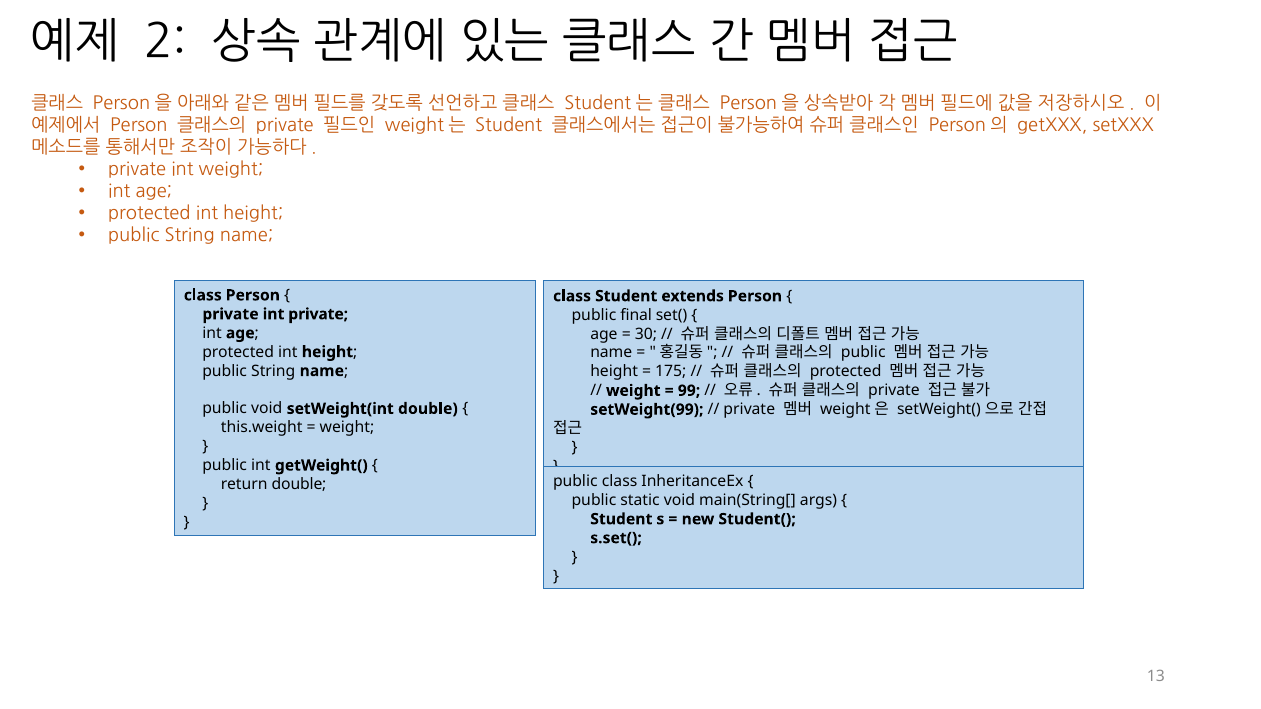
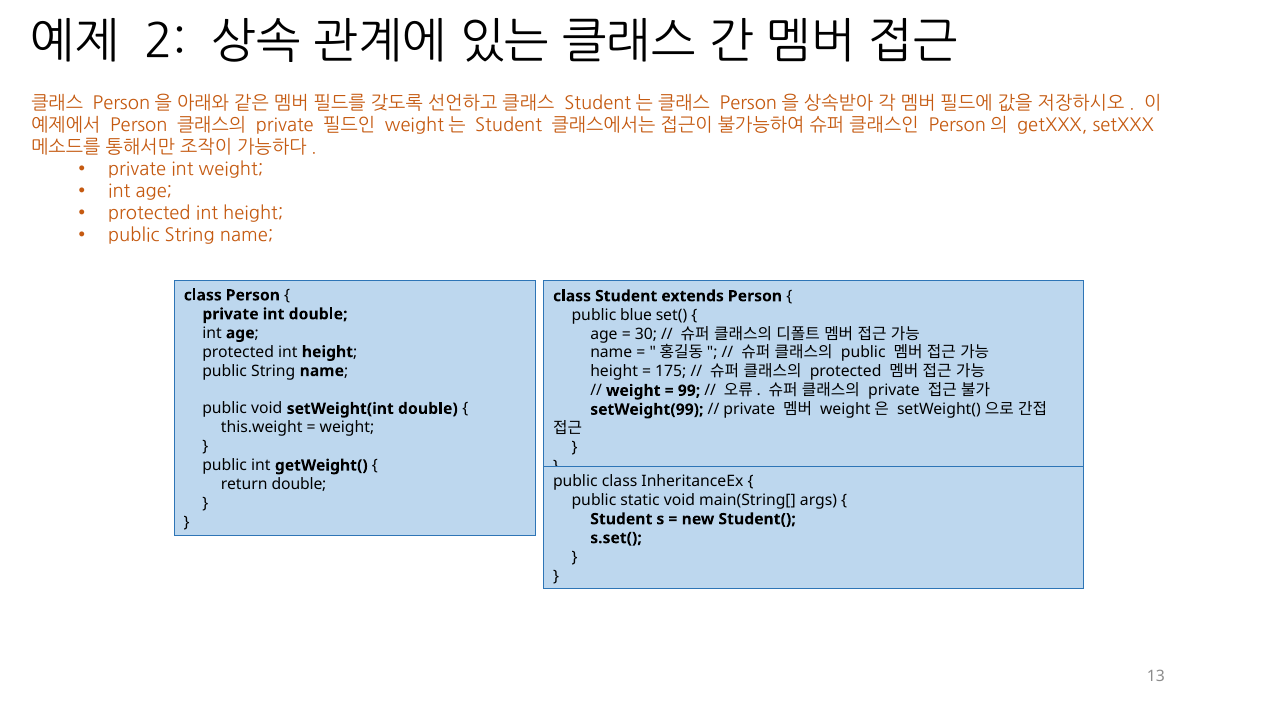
final: final -> blue
int private: private -> double
